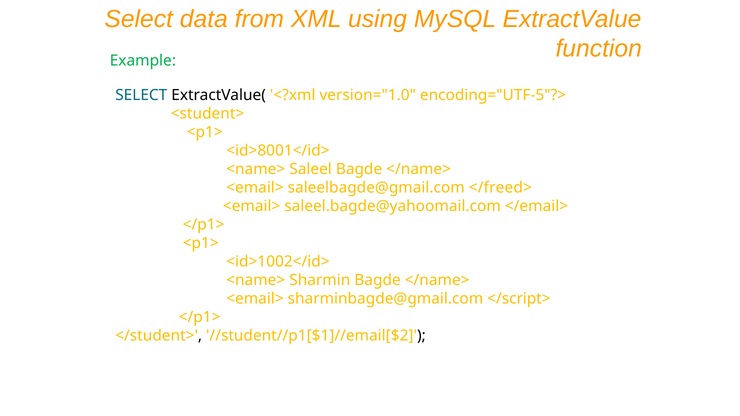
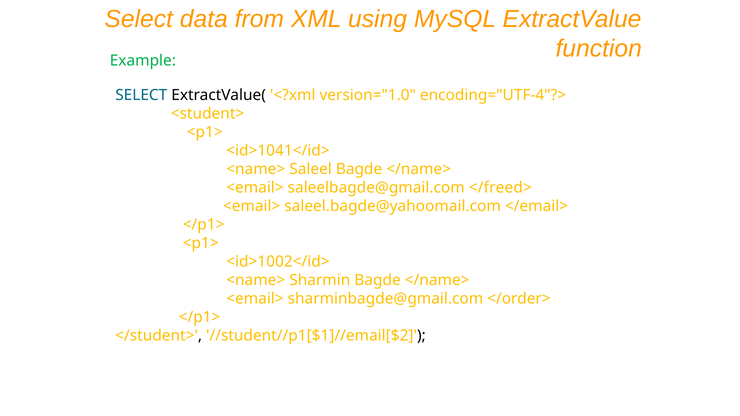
encoding="UTF-5"?>: encoding="UTF-5"?> -> encoding="UTF-4"?>
<id>8001</id>: <id>8001</id> -> <id>1041</id>
</script>: </script> -> </order>
